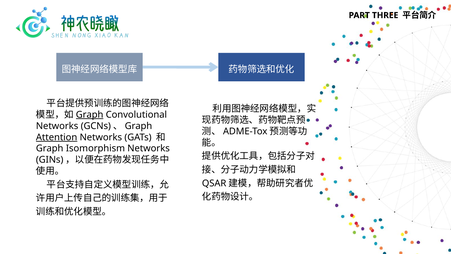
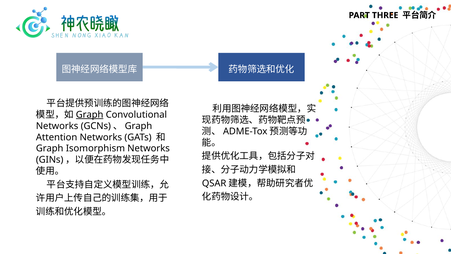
Attention underline: present -> none
